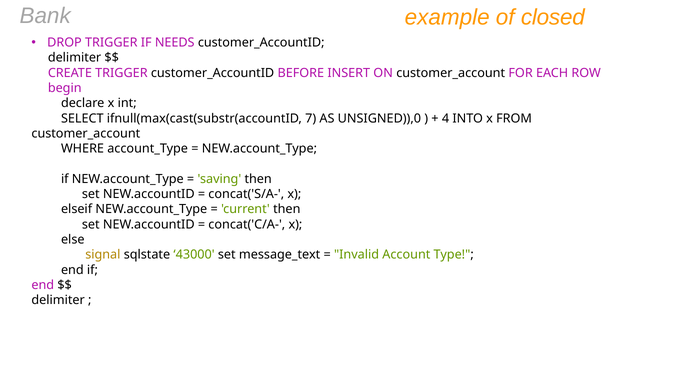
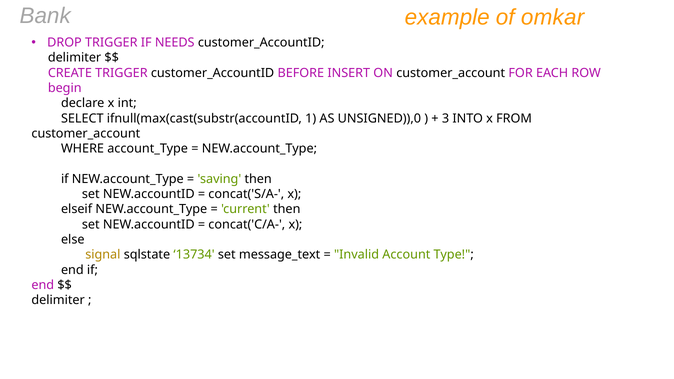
closed: closed -> omkar
7: 7 -> 1
4: 4 -> 3
43000: 43000 -> 13734
